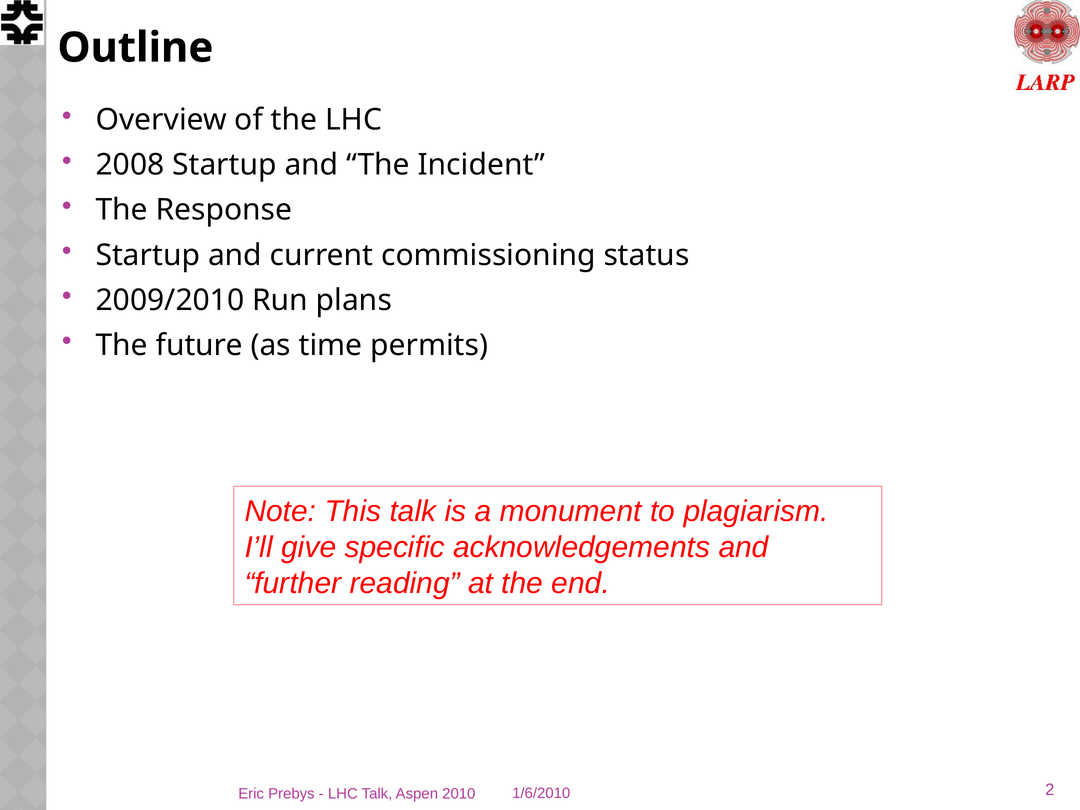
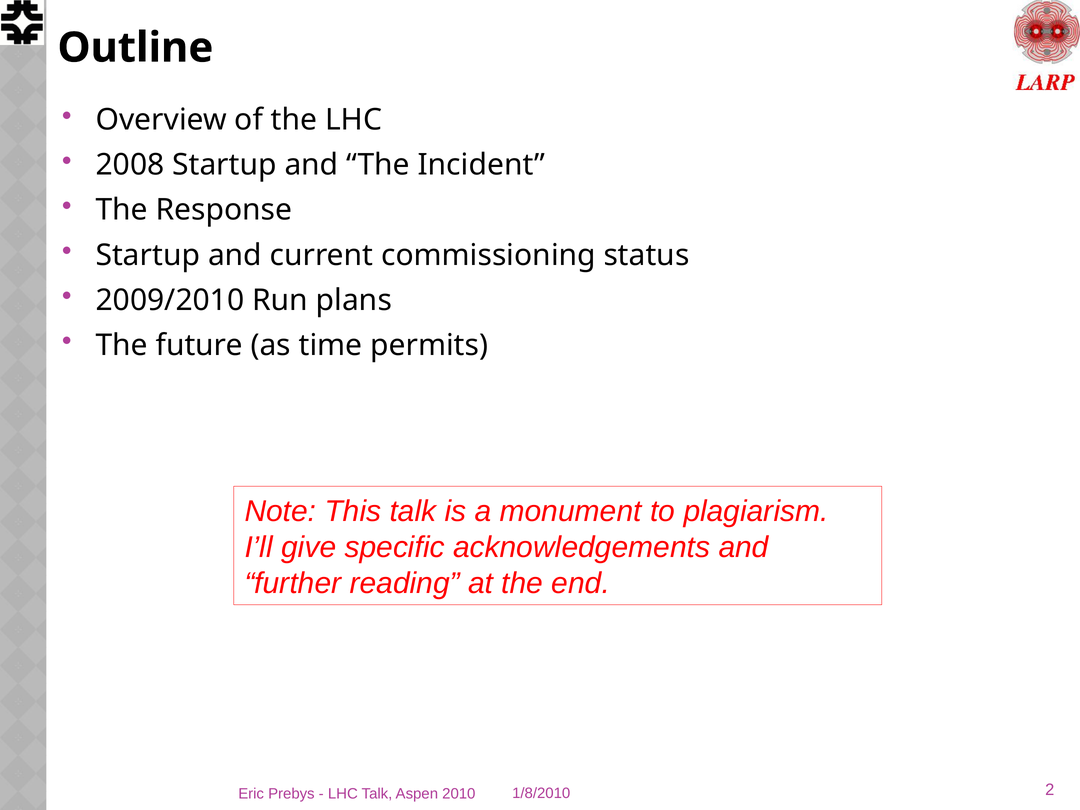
1/6/2010: 1/6/2010 -> 1/8/2010
